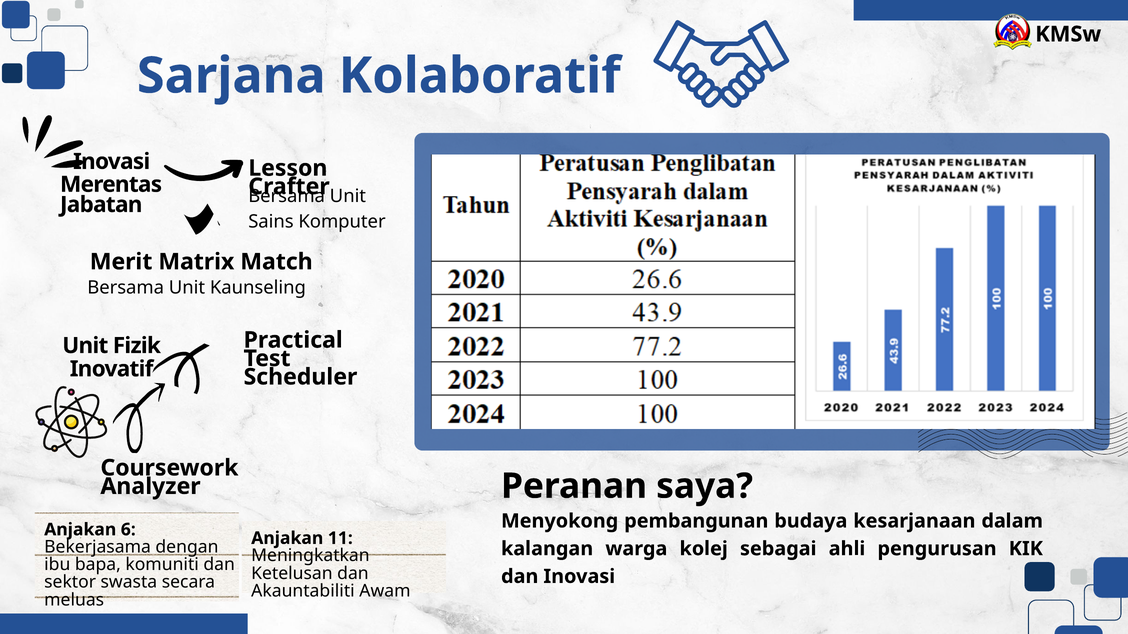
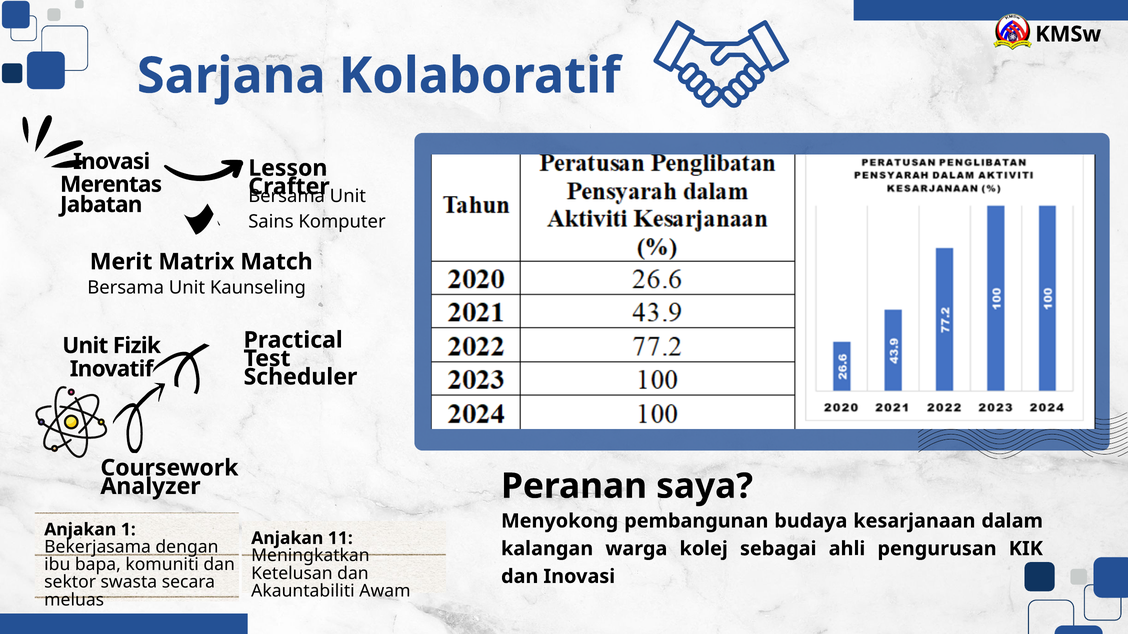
6: 6 -> 1
